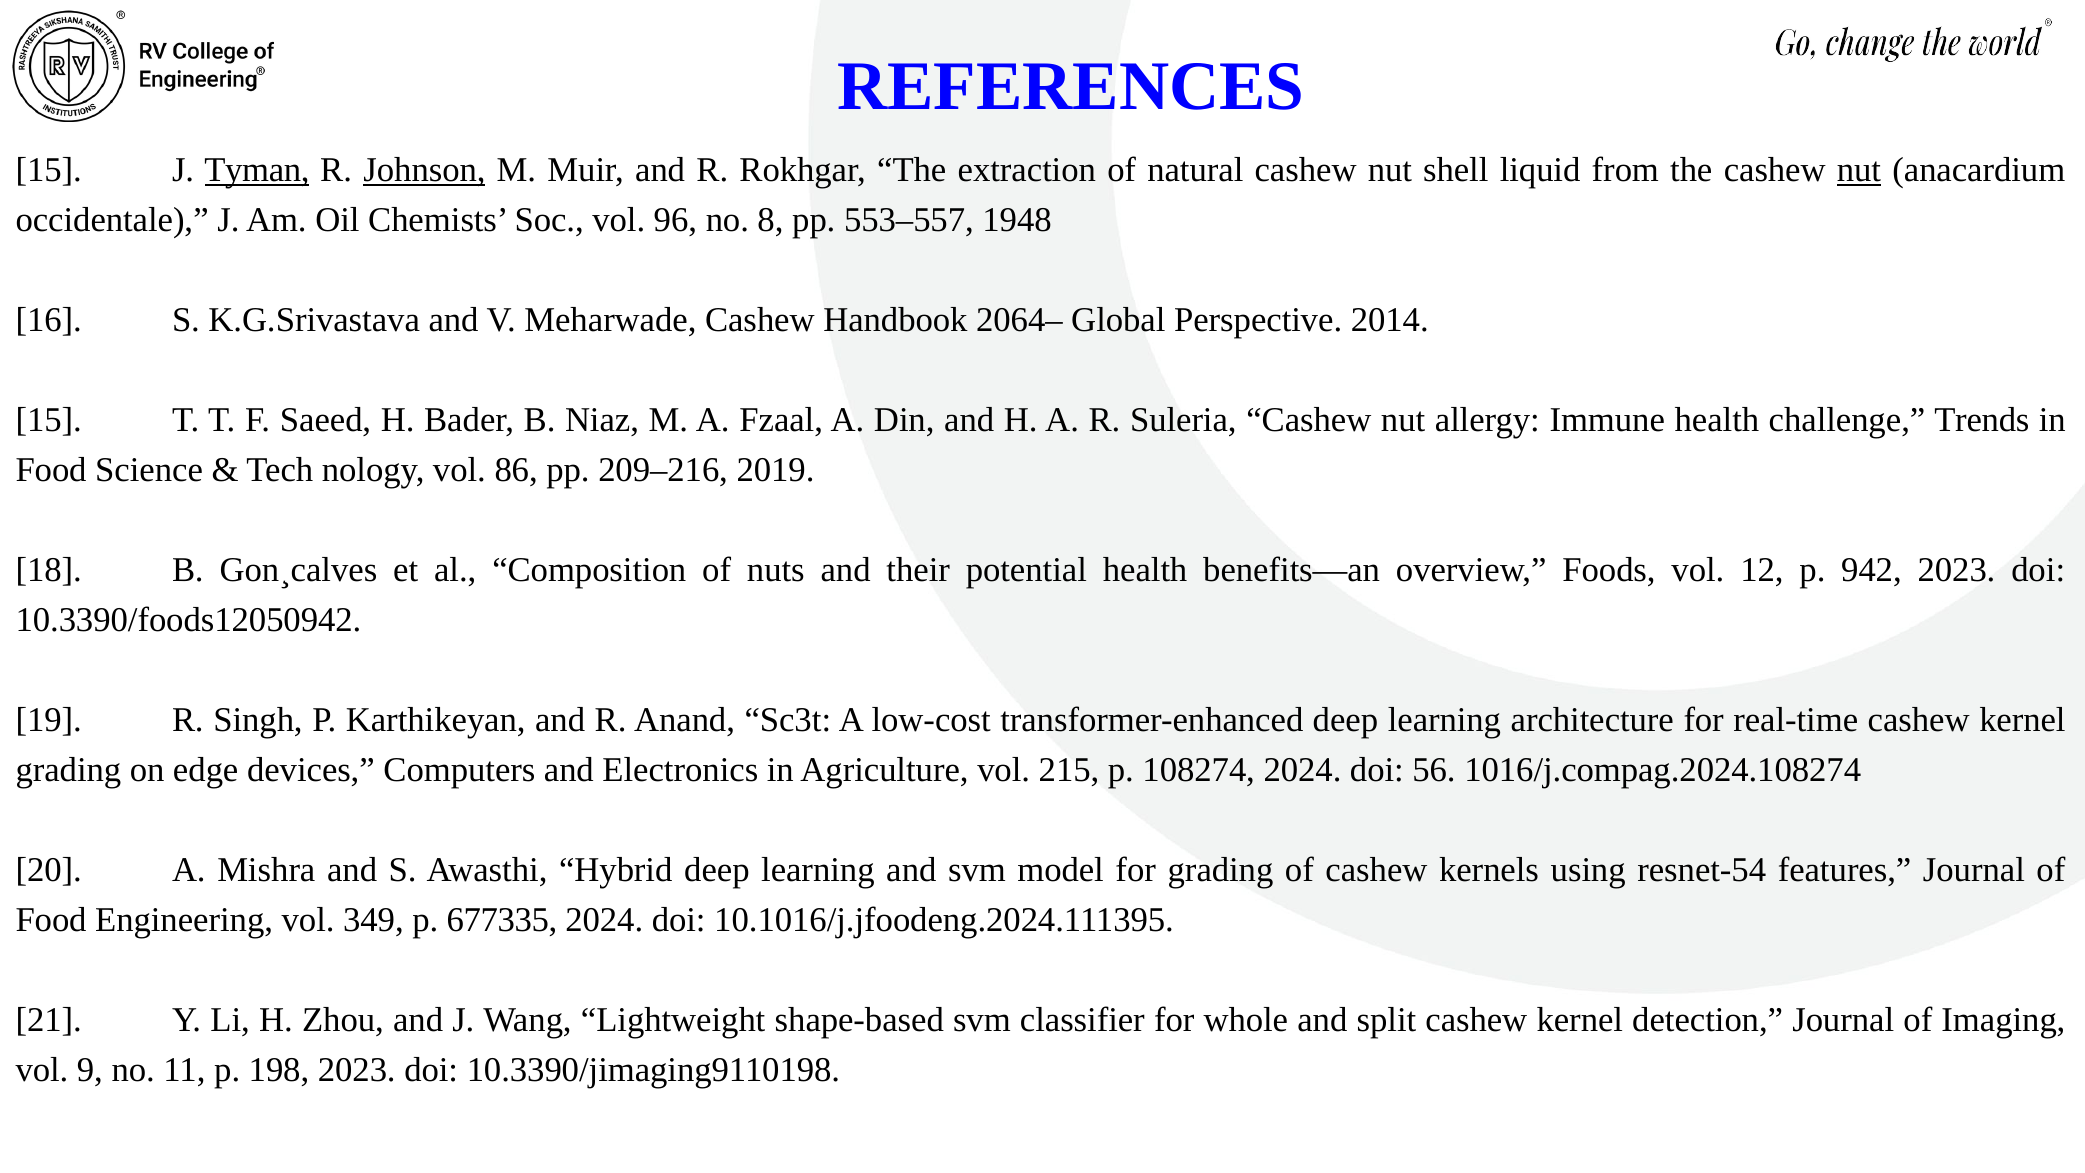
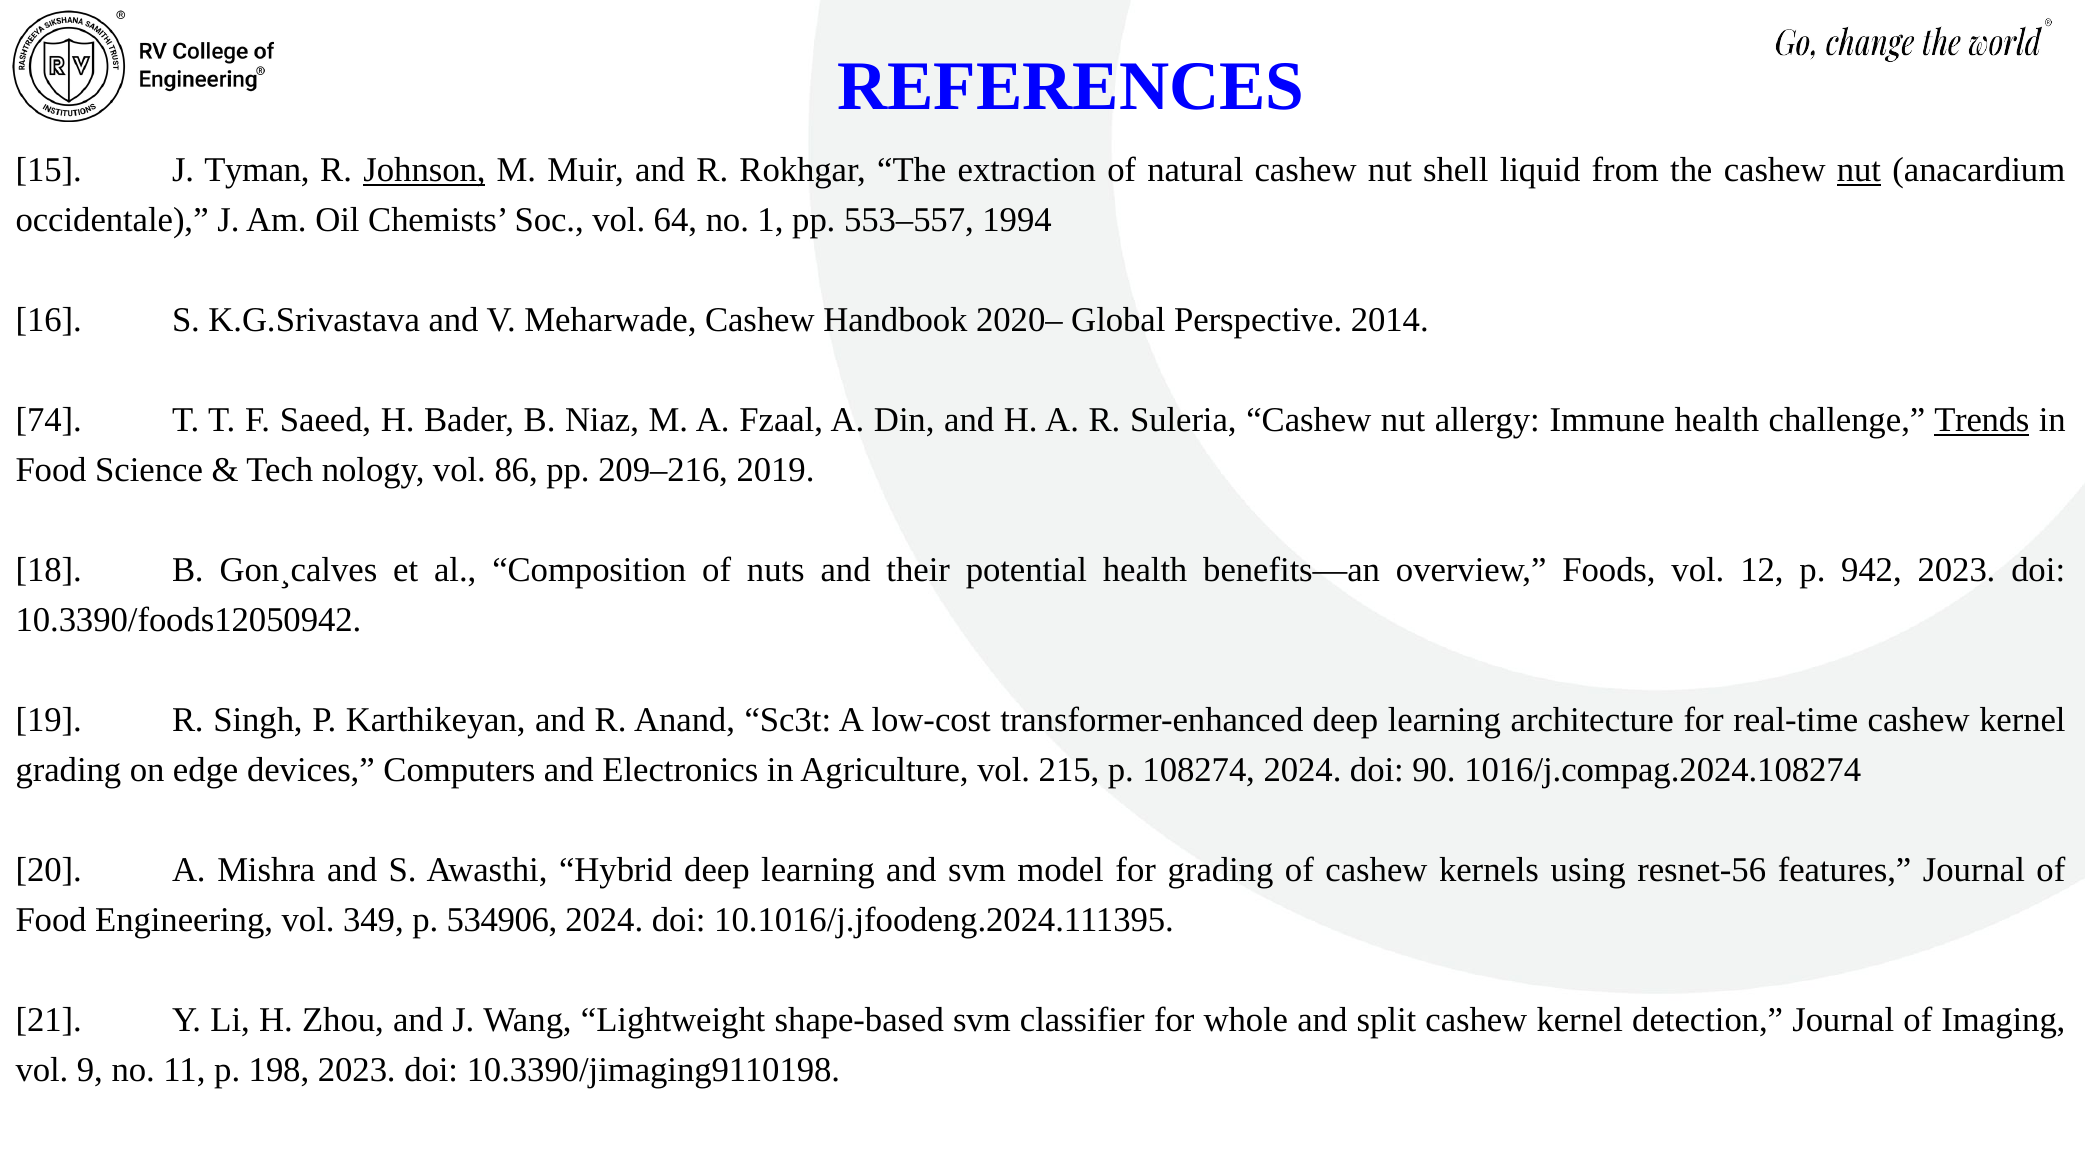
Tyman underline: present -> none
96: 96 -> 64
8: 8 -> 1
1948: 1948 -> 1994
2064–: 2064– -> 2020–
15 at (49, 420): 15 -> 74
Trends underline: none -> present
56: 56 -> 90
resnet-54: resnet-54 -> resnet-56
677335: 677335 -> 534906
